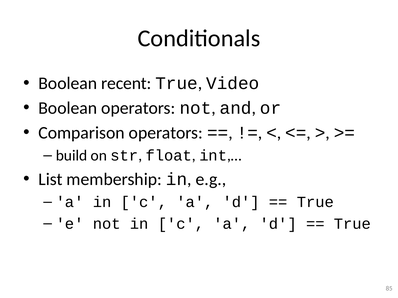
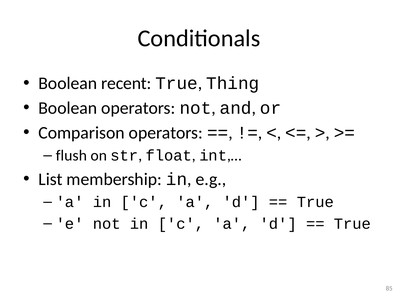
Video: Video -> Thing
build: build -> flush
